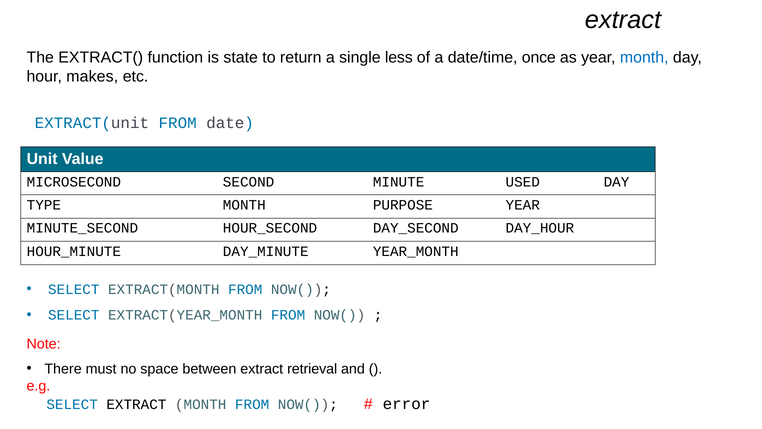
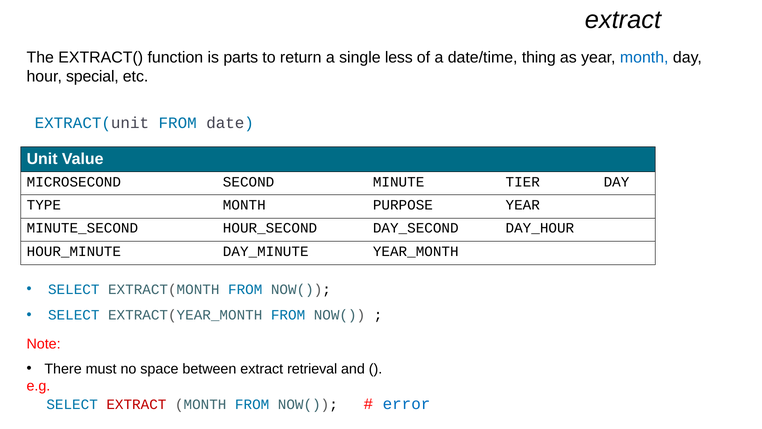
state: state -> parts
once: once -> thing
makes: makes -> special
USED: USED -> TIER
EXTRACT at (136, 404) colour: black -> red
error colour: black -> blue
